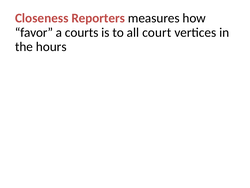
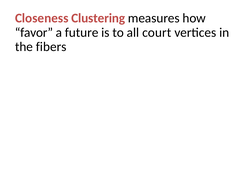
Reporters: Reporters -> Clustering
courts: courts -> future
hours: hours -> fibers
